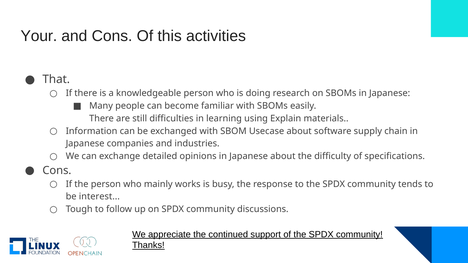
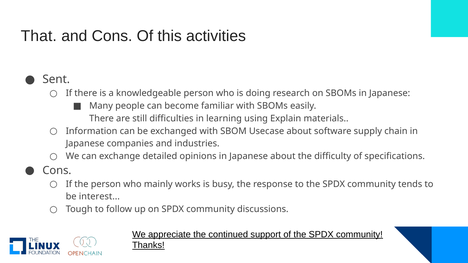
Your: Your -> That
That: That -> Sent
